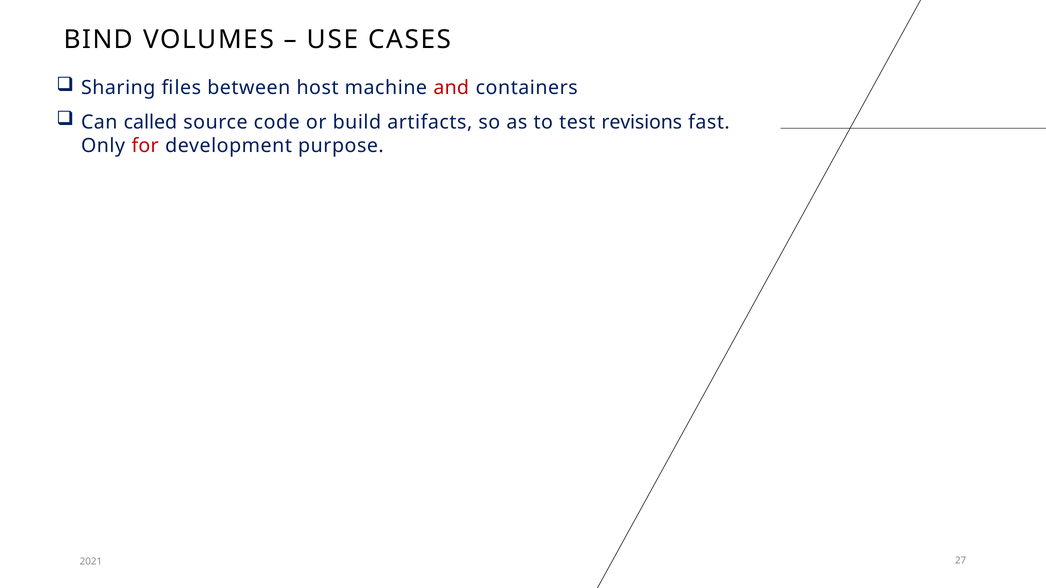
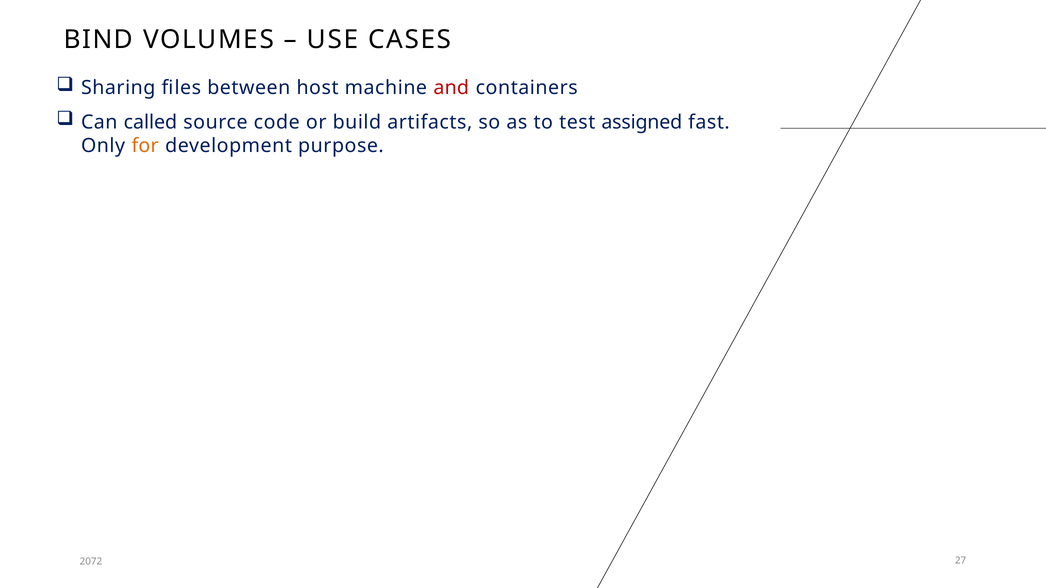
revisions: revisions -> assigned
for colour: red -> orange
2021: 2021 -> 2072
